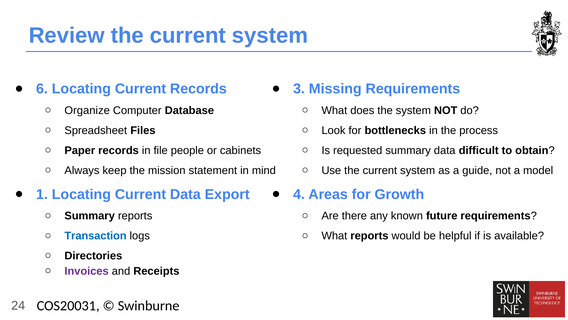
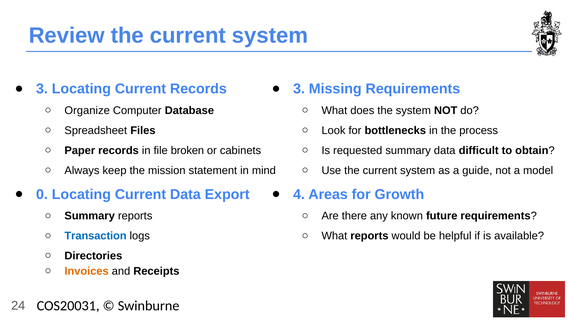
6 at (42, 89): 6 -> 3
people: people -> broken
1: 1 -> 0
Invoices colour: purple -> orange
